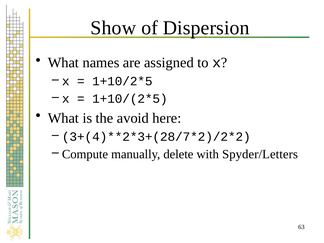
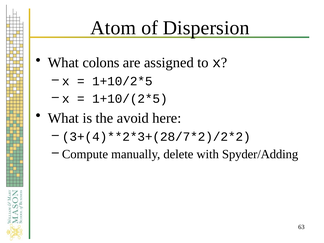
Show: Show -> Atom
names: names -> colons
Spyder/Letters: Spyder/Letters -> Spyder/Adding
